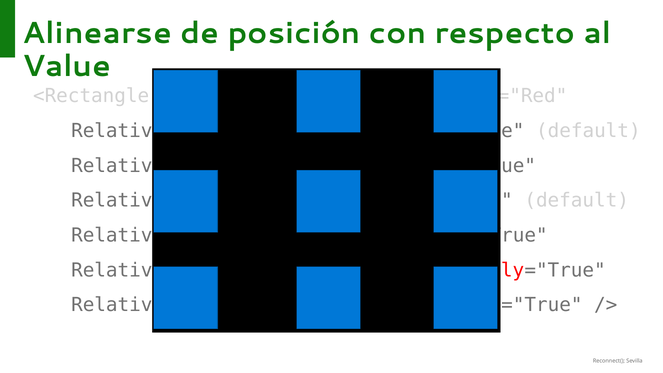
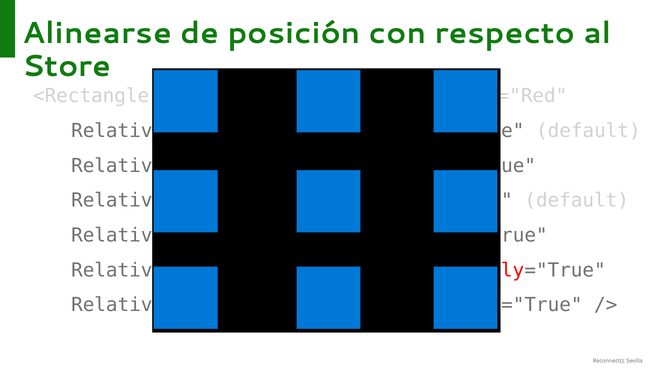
Value: Value -> Store
